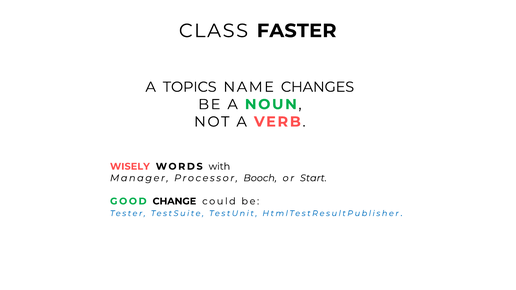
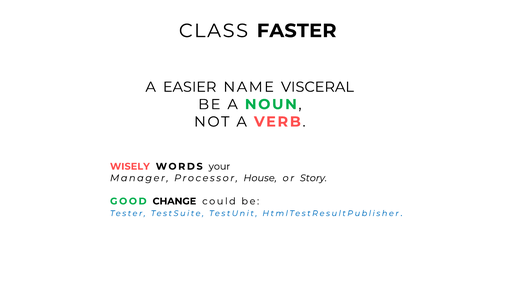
TOPICS: TOPICS -> EASIER
CHANGES: CHANGES -> VISCERAL
with: with -> your
Booch: Booch -> House
Start: Start -> Story
